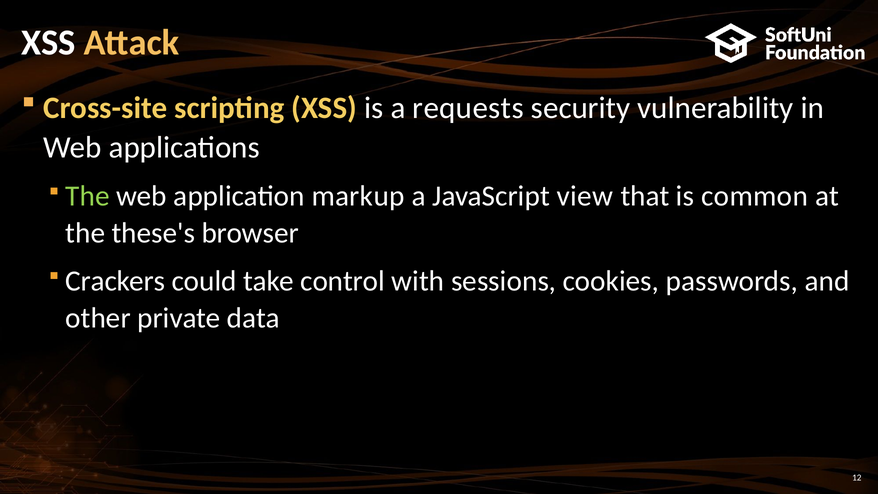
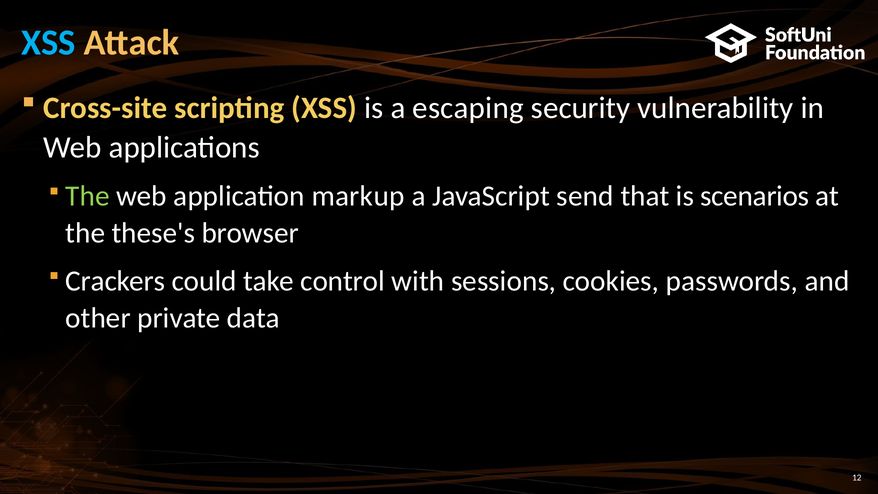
XSS at (49, 43) colour: white -> light blue
requests: requests -> escaping
view: view -> send
common: common -> scenarios
